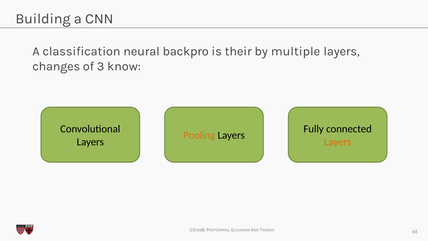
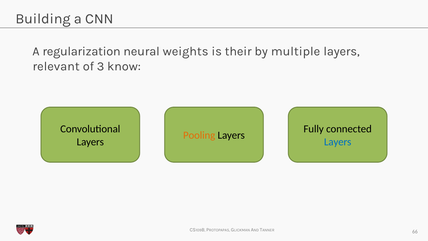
classification: classification -> regularization
backpro: backpro -> weights
changes: changes -> relevant
Layers at (338, 142) colour: orange -> blue
